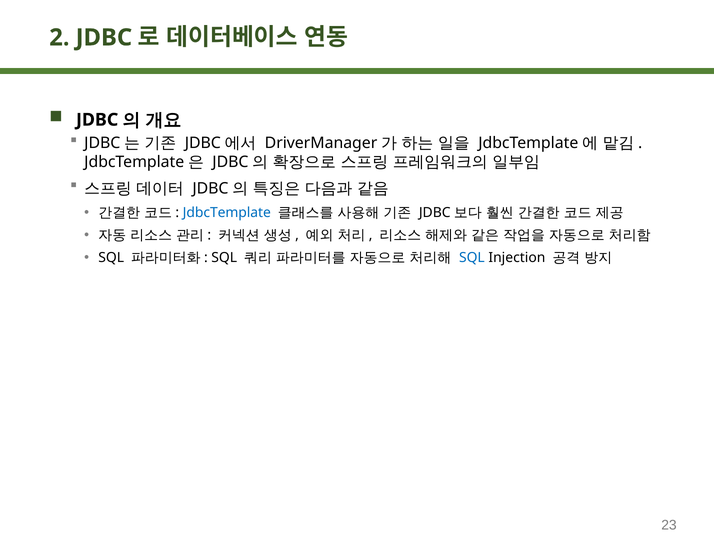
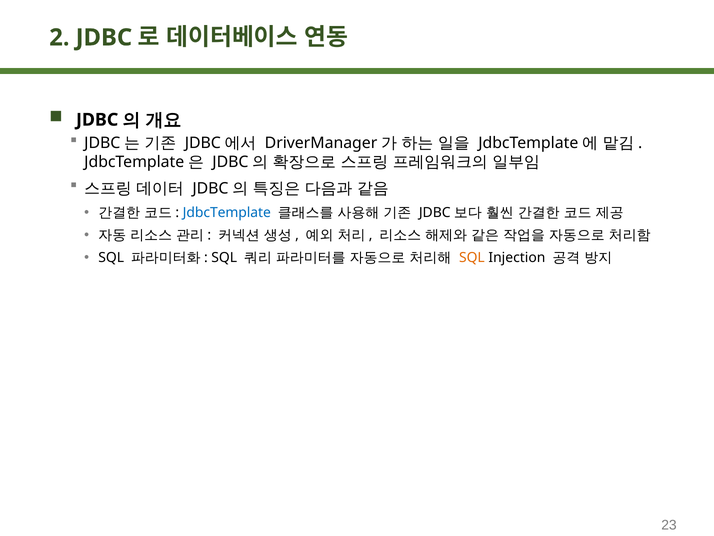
SQL at (472, 257) colour: blue -> orange
